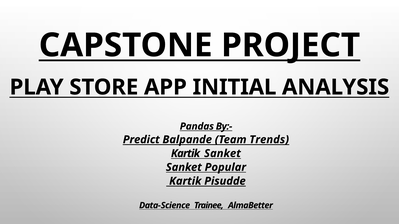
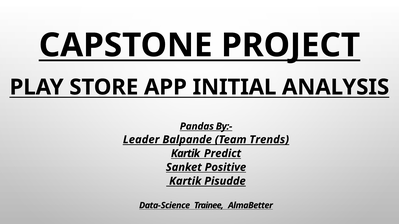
Predict: Predict -> Leader
Kartik Sanket: Sanket -> Predict
Popular: Popular -> Positive
